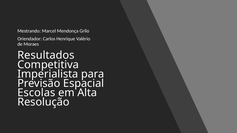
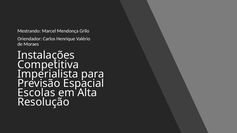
Resultados: Resultados -> Instalações
